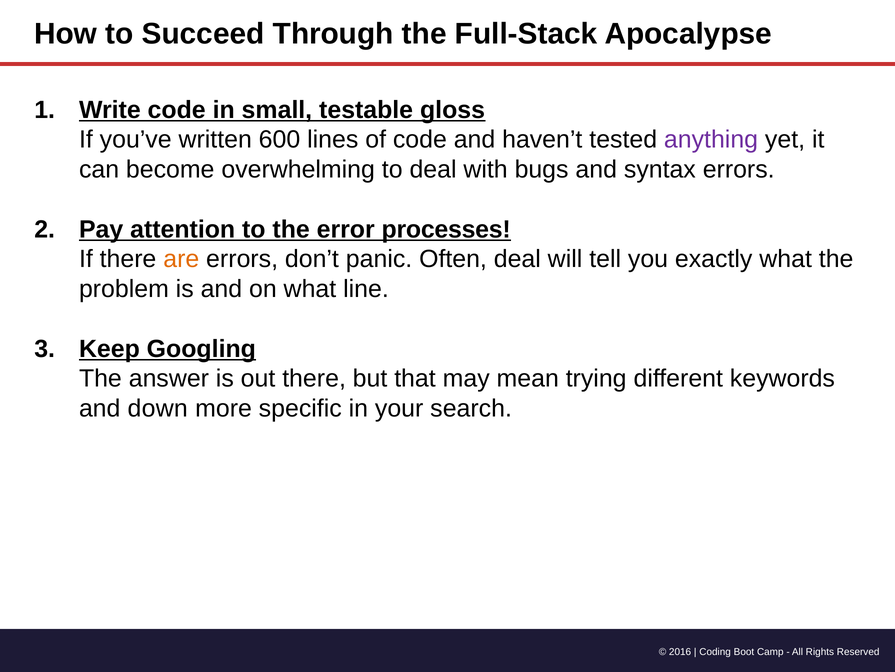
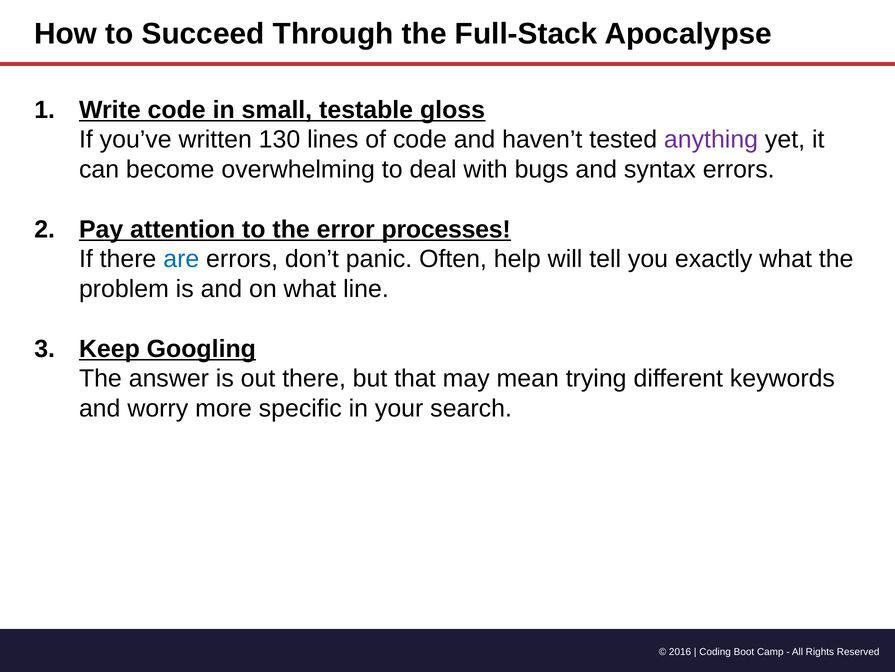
600: 600 -> 130
are colour: orange -> blue
Often deal: deal -> help
down: down -> worry
